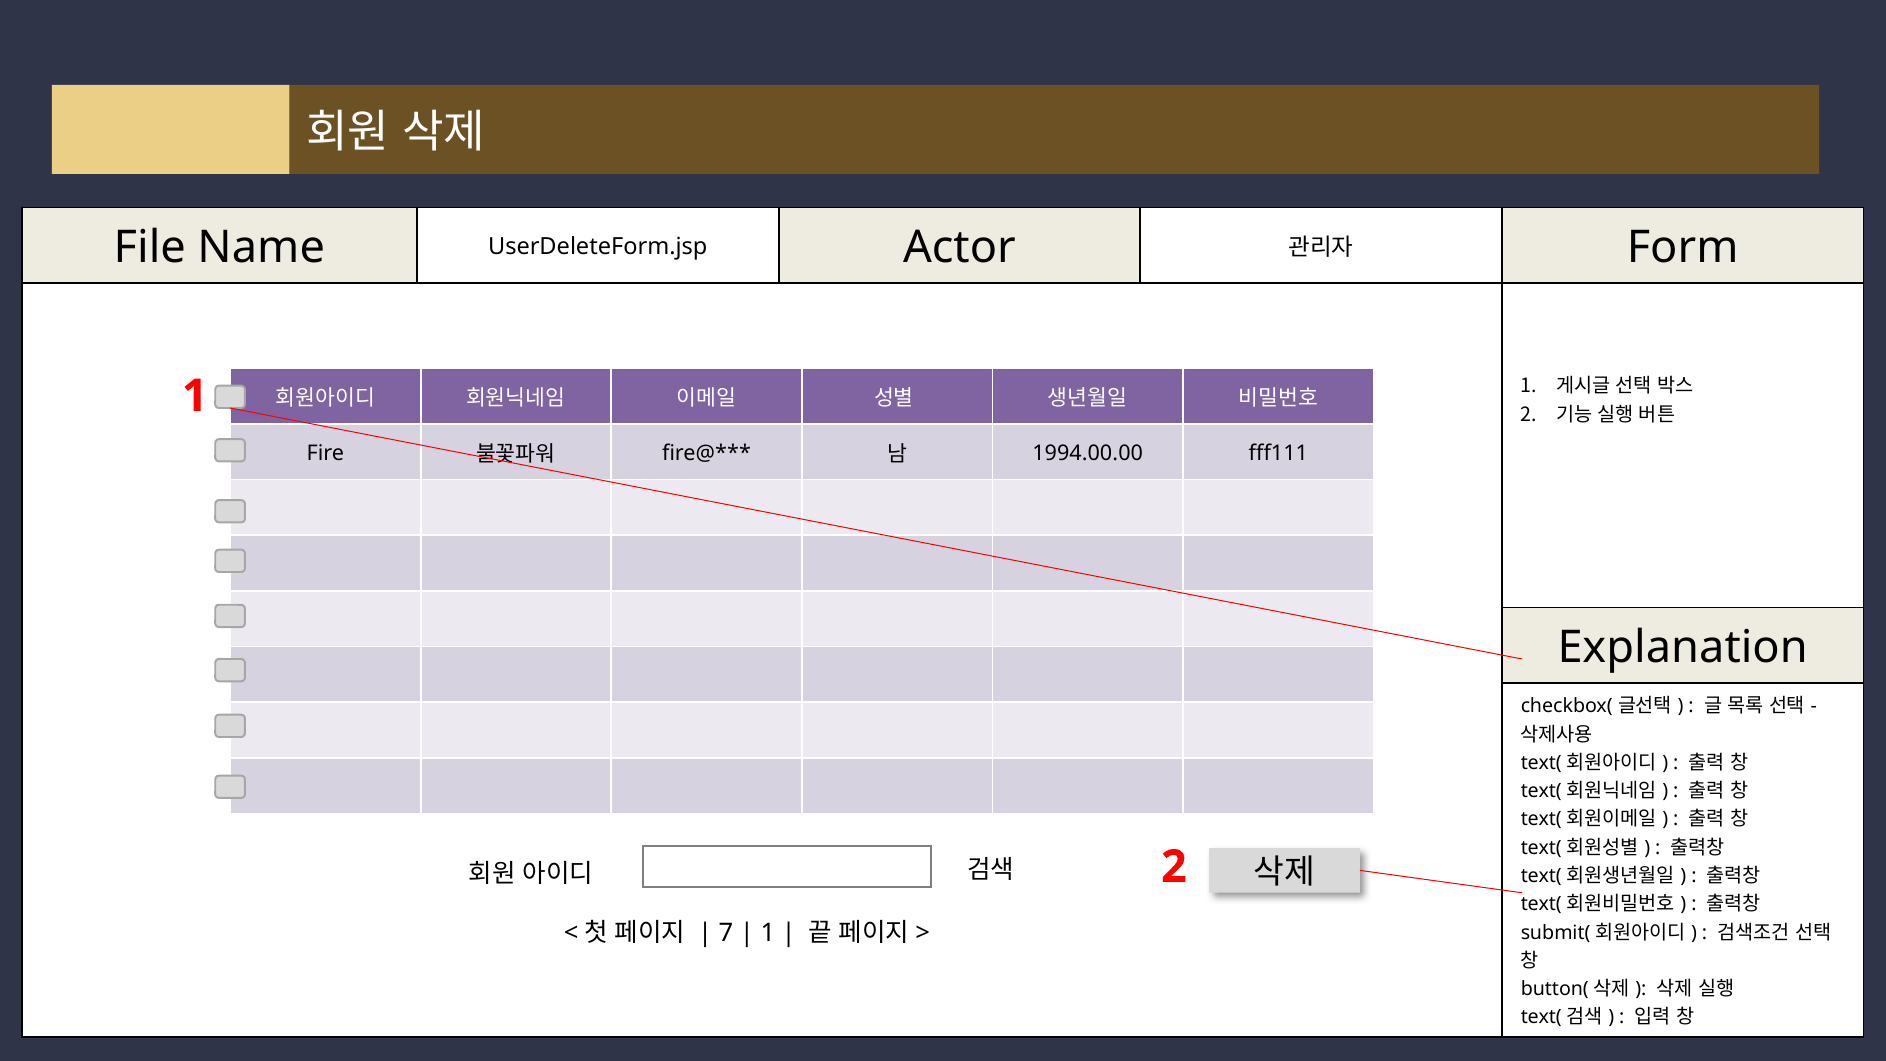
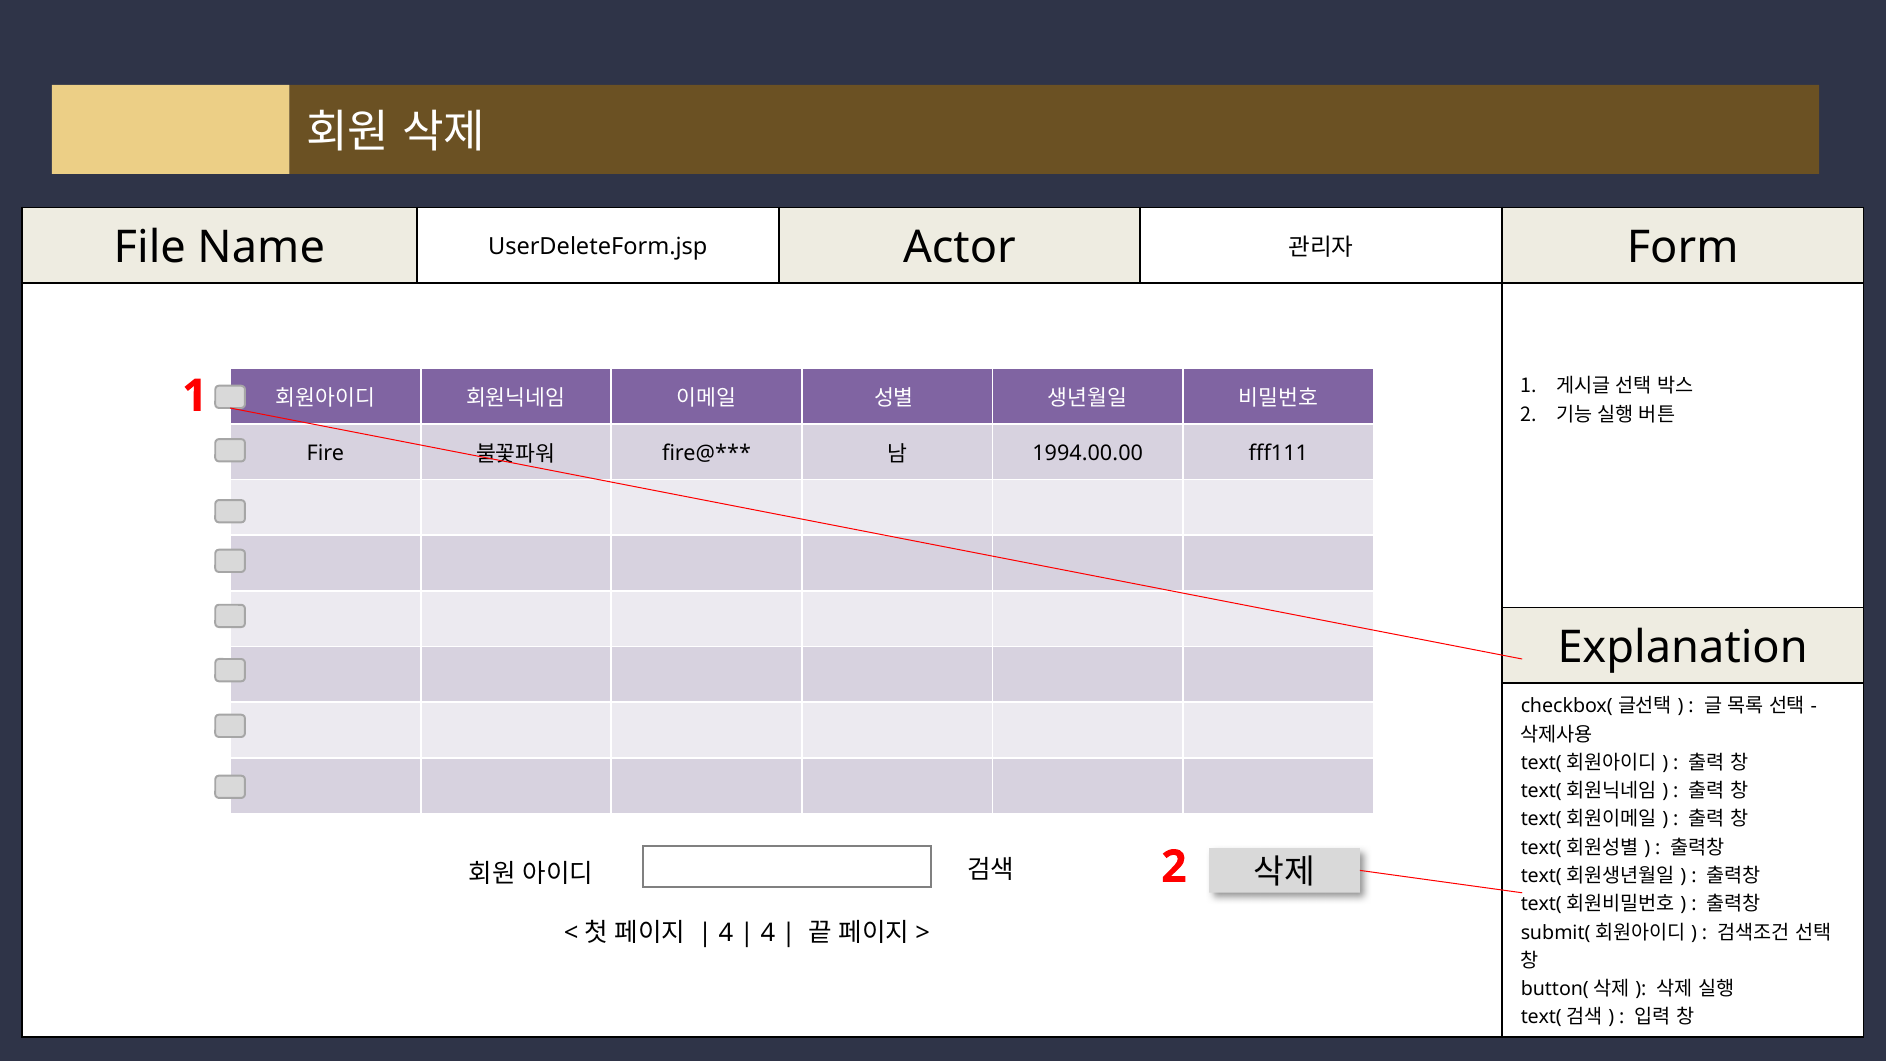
7 at (726, 934): 7 -> 4
1 at (768, 934): 1 -> 4
